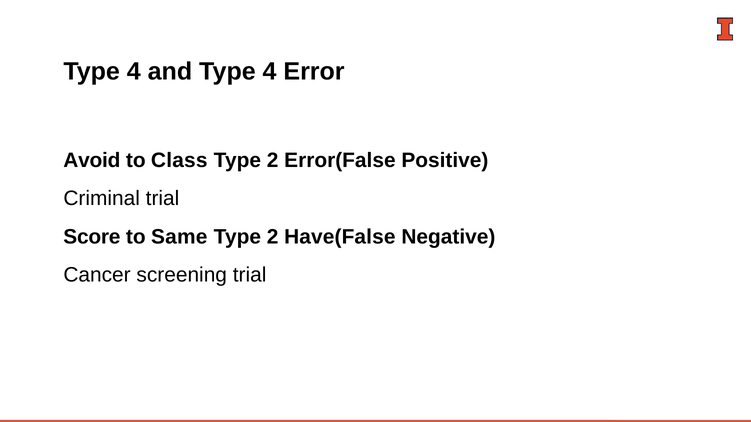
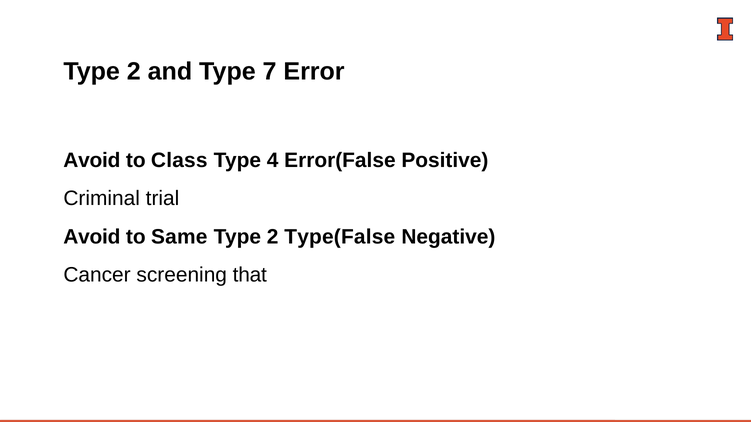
4 at (134, 71): 4 -> 2
and Type 4: 4 -> 7
2 at (273, 160): 2 -> 4
Score at (92, 237): Score -> Avoid
Have(False: Have(False -> Type(False
screening trial: trial -> that
